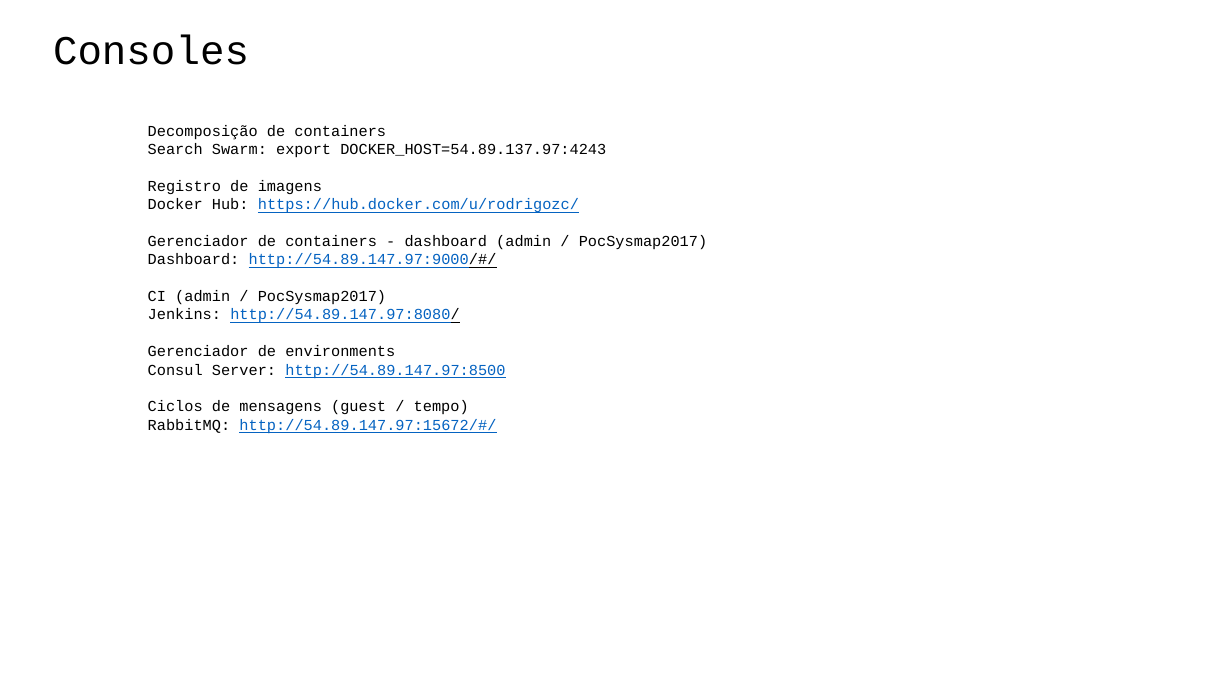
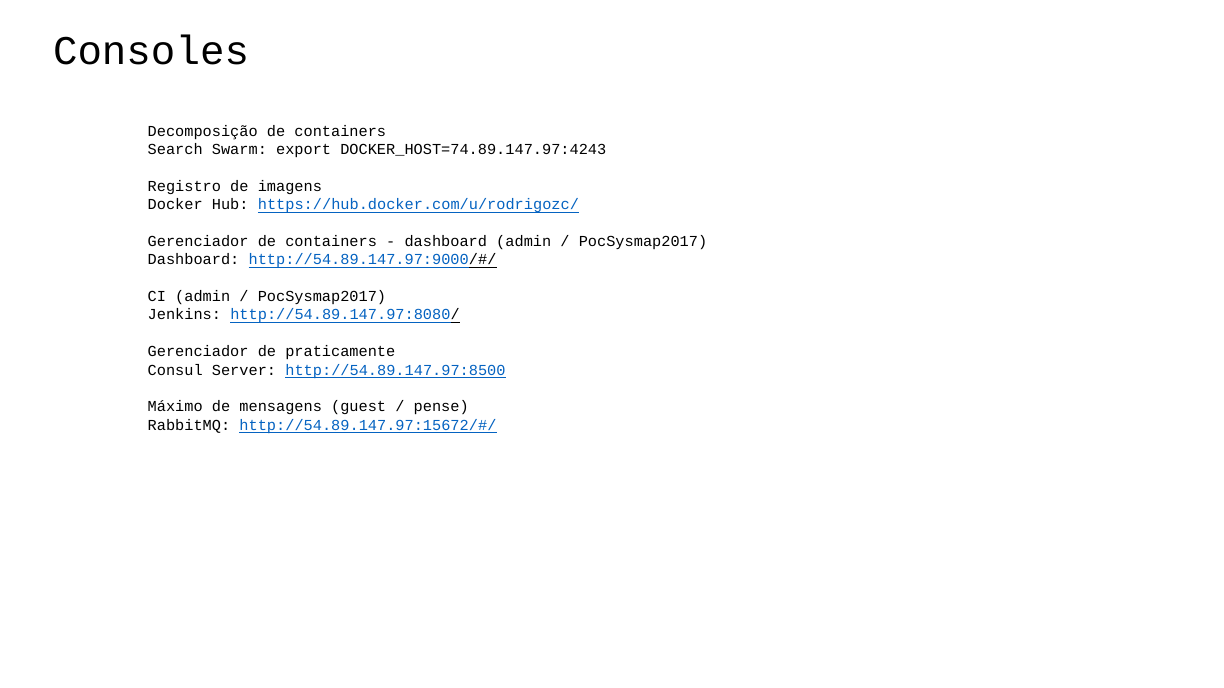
DOCKER_HOST=54.89.137.97:4243: DOCKER_HOST=54.89.137.97:4243 -> DOCKER_HOST=74.89.147.97:4243
environments: environments -> praticamente
Ciclos: Ciclos -> Máximo
tempo: tempo -> pense
